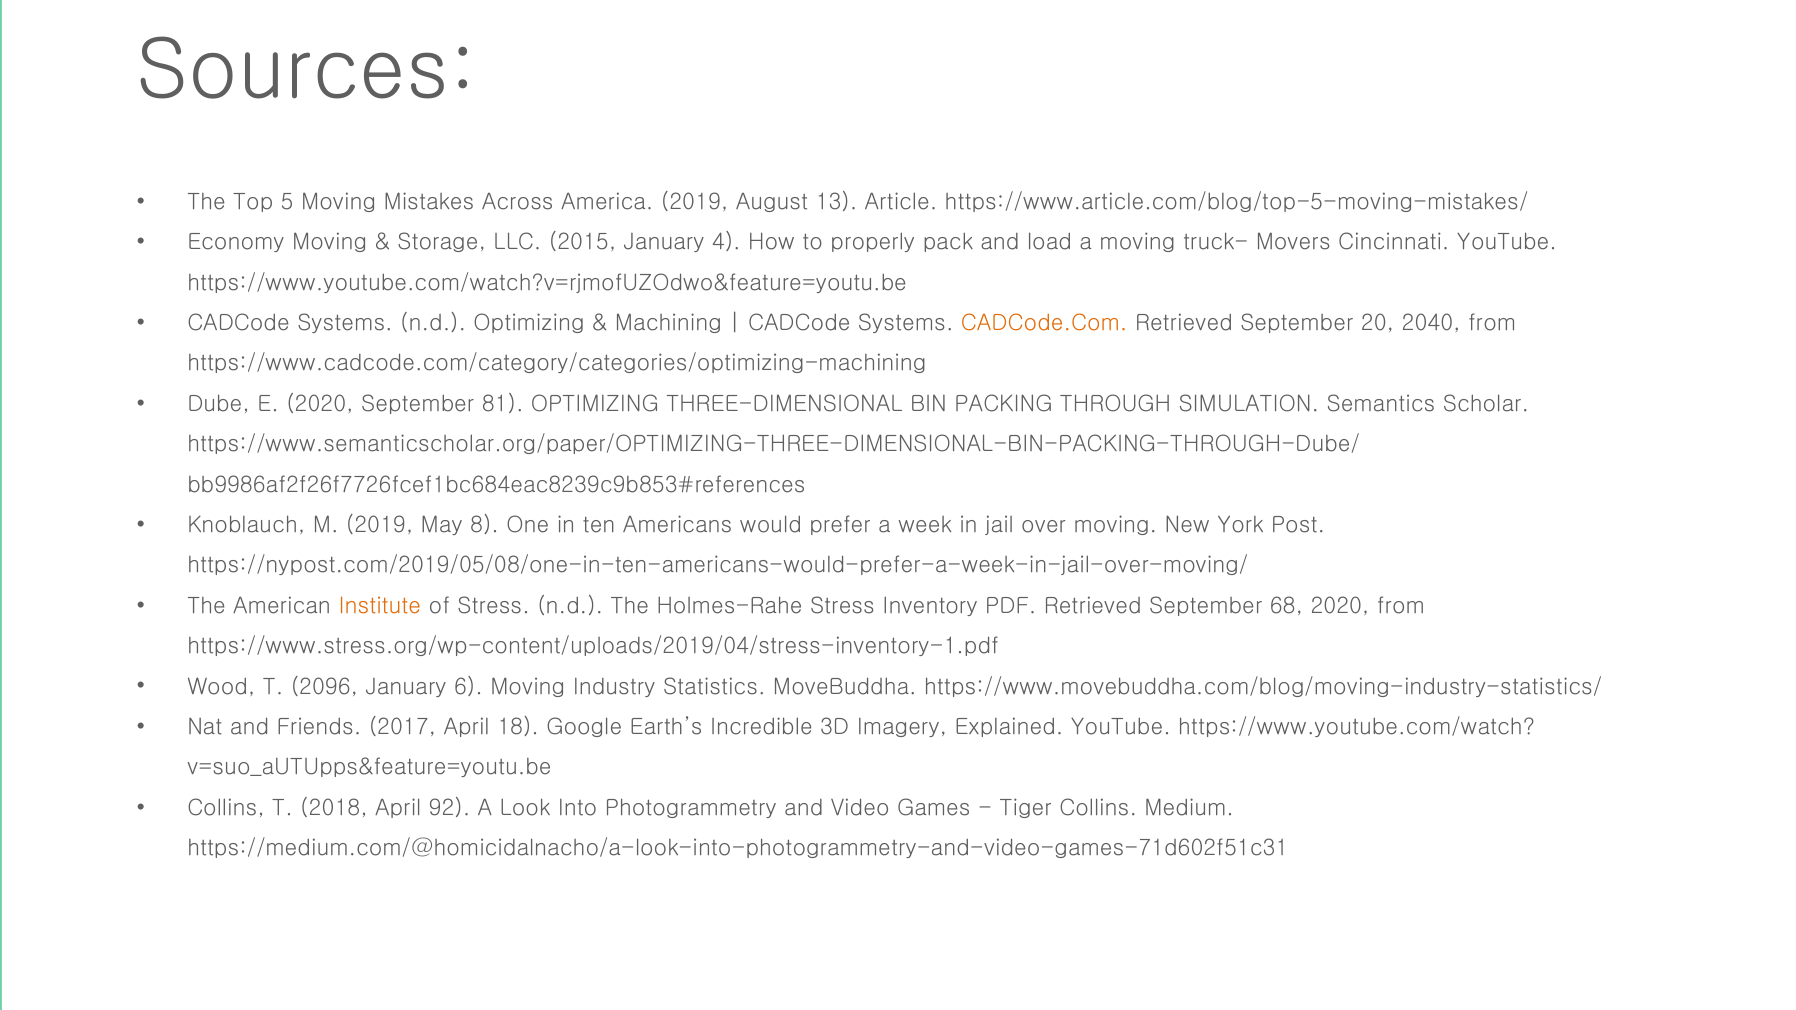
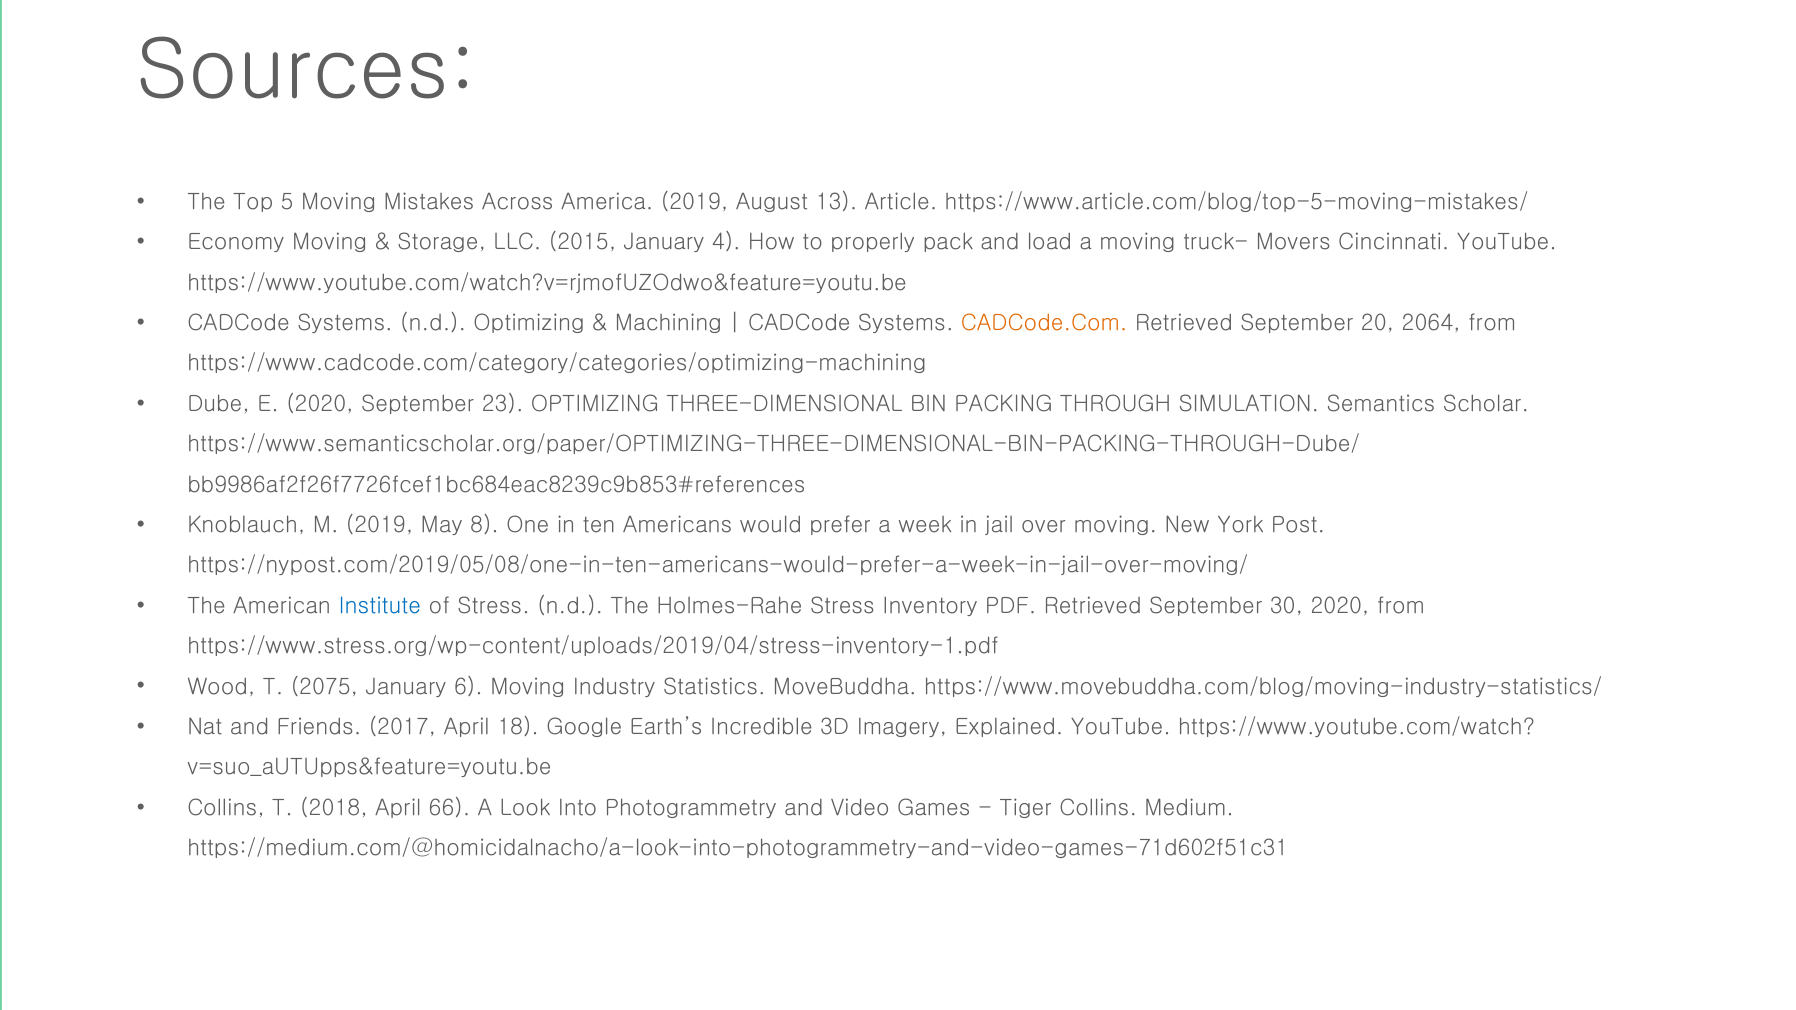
2040: 2040 -> 2064
81: 81 -> 23
Institute colour: orange -> blue
68: 68 -> 30
2096: 2096 -> 2075
92: 92 -> 66
